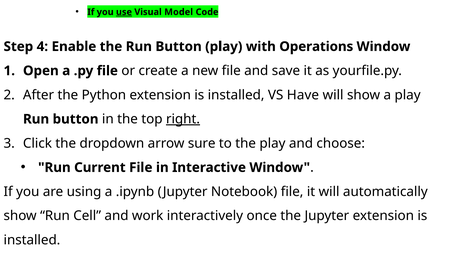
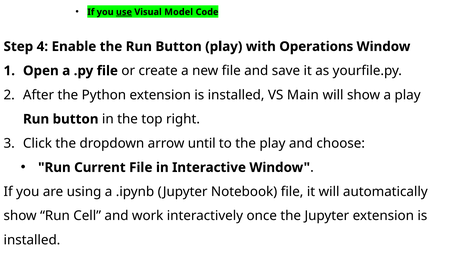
Have: Have -> Main
right underline: present -> none
sure: sure -> until
